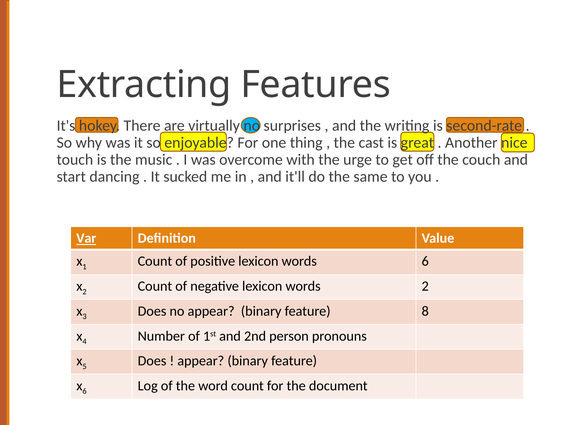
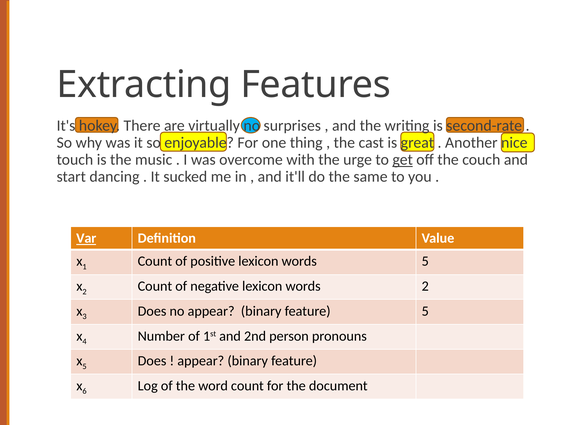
get underline: none -> present
words 6: 6 -> 5
feature 8: 8 -> 5
